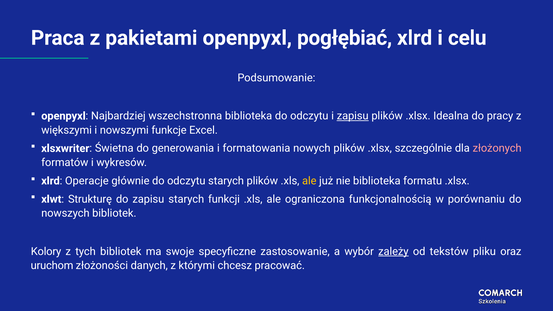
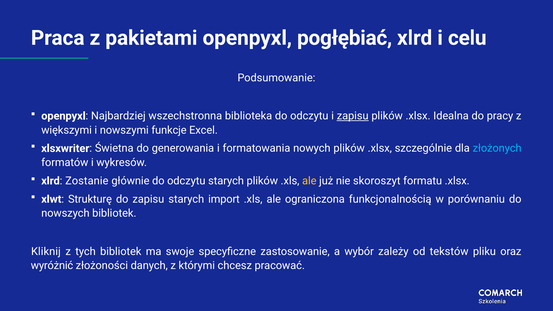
złożonych colour: pink -> light blue
Operacje: Operacje -> Zostanie
nie biblioteka: biblioteka -> skoroszyt
funkcji: funkcji -> import
Kolory: Kolory -> Kliknij
zależy underline: present -> none
uruchom: uruchom -> wyróżnić
